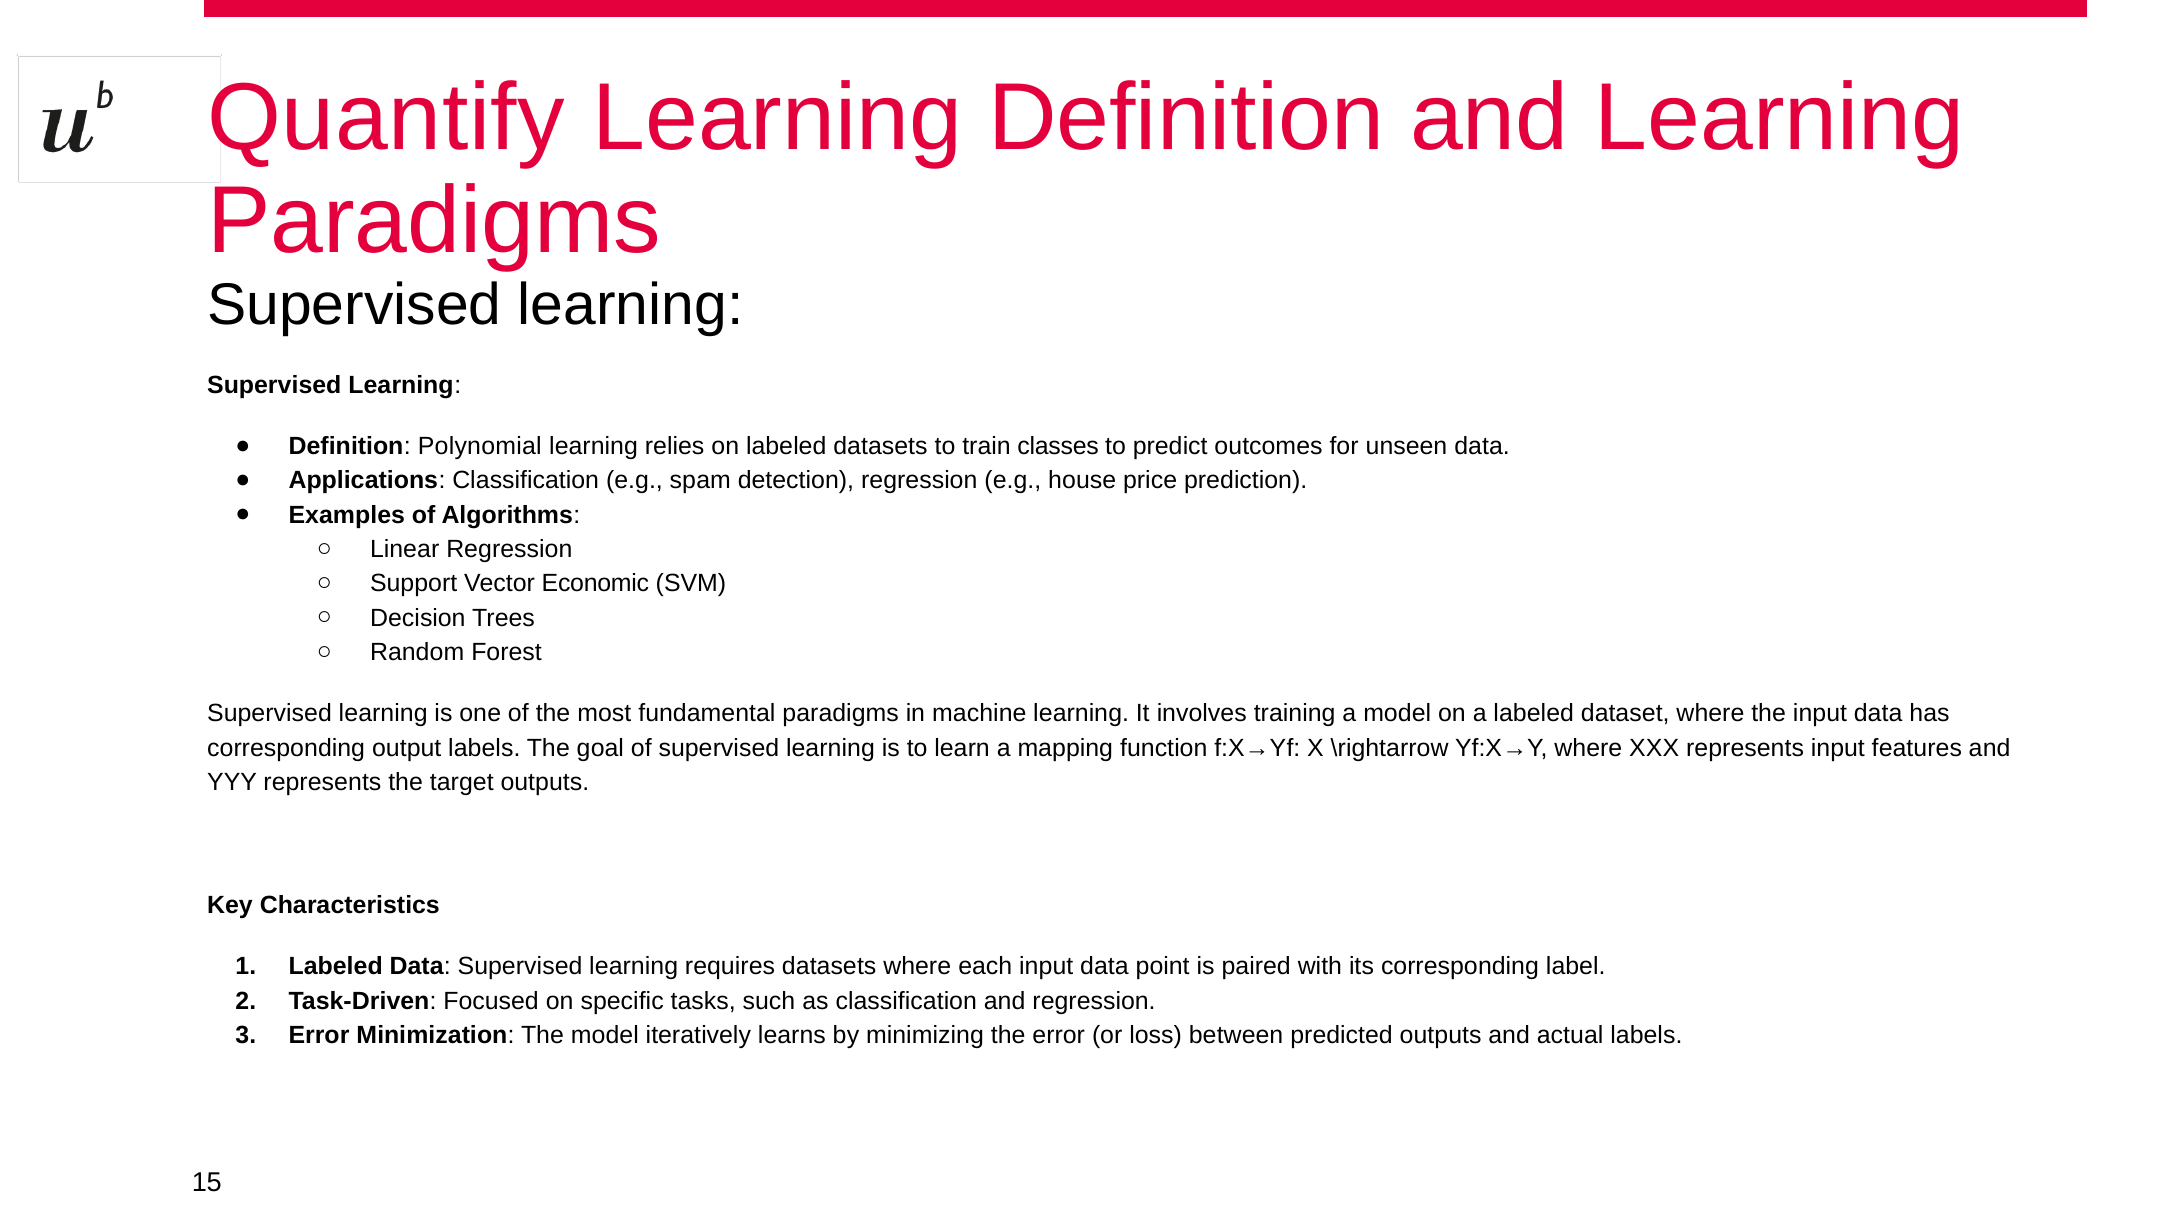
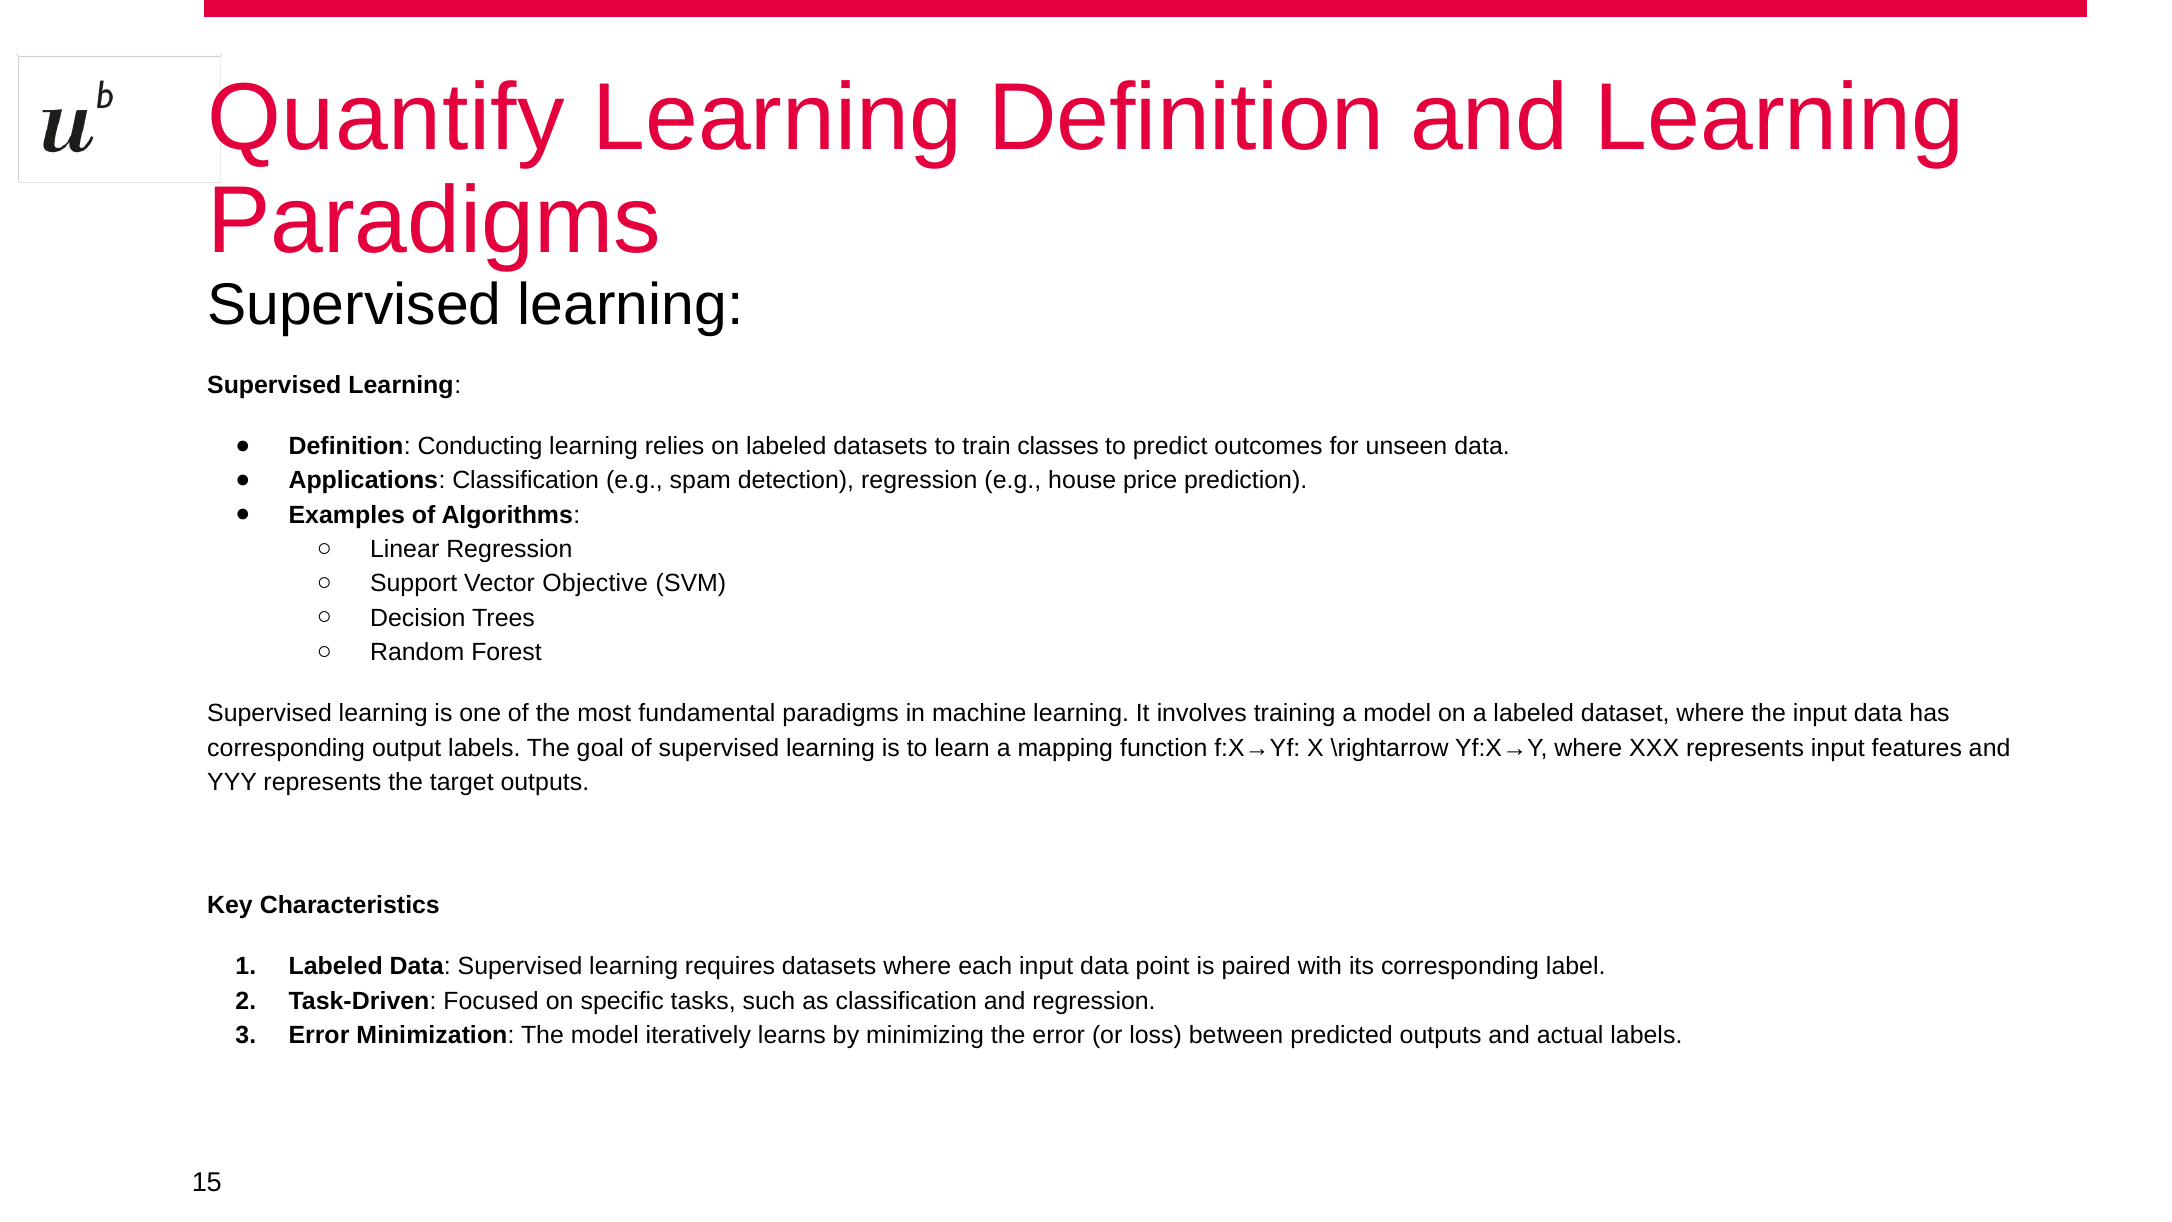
Polynomial: Polynomial -> Conducting
Economic: Economic -> Objective
